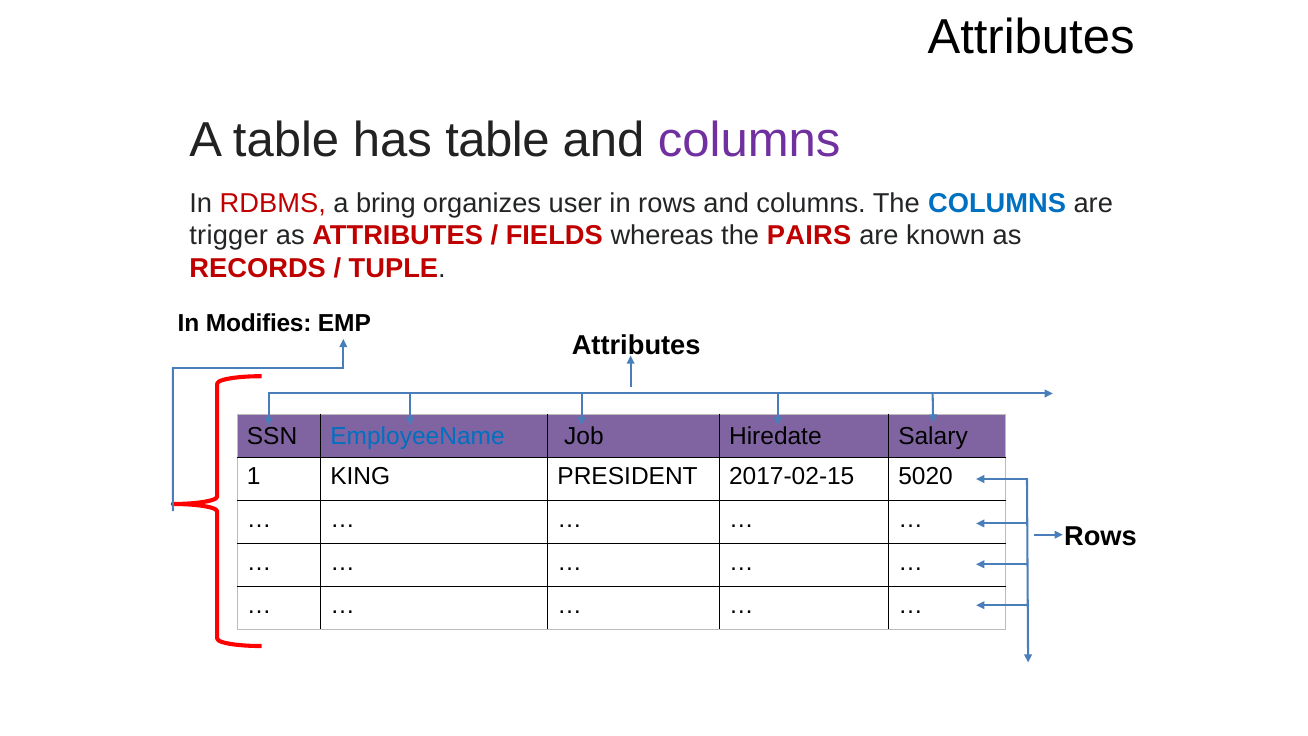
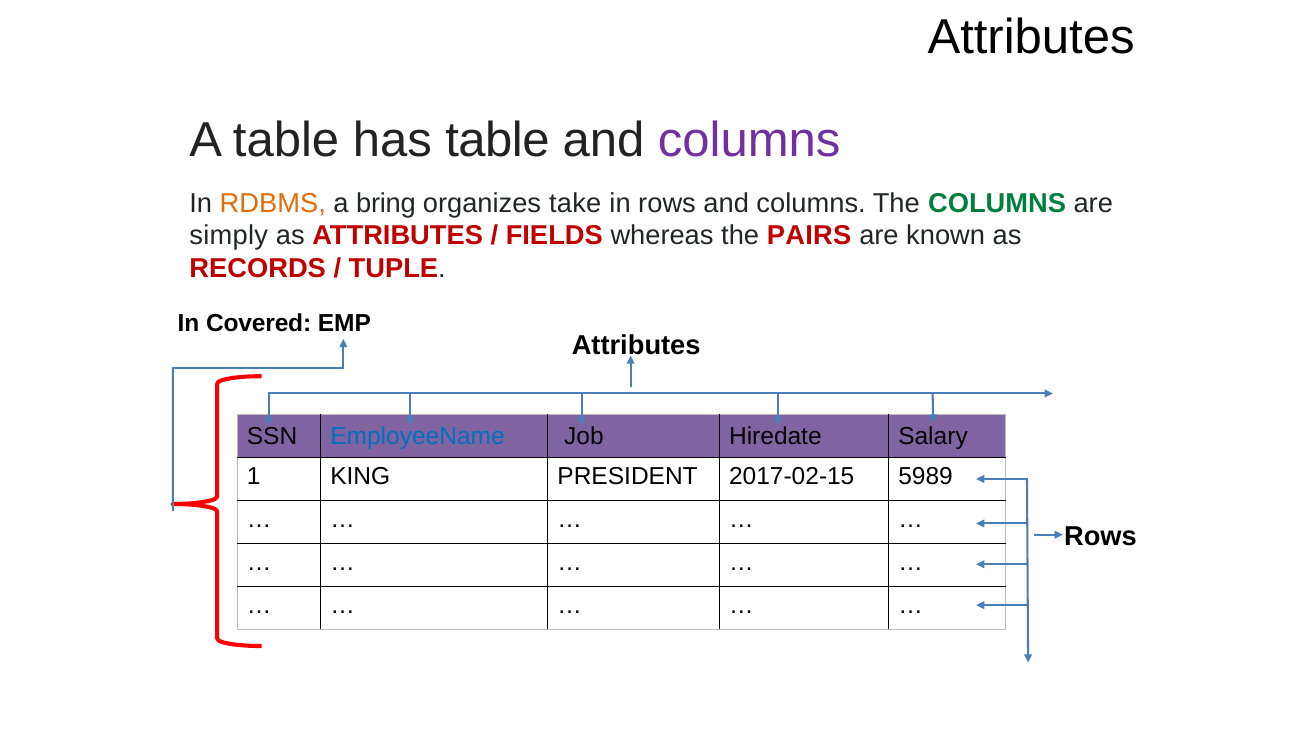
RDBMS colour: red -> orange
user: user -> take
COLUMNS at (997, 203) colour: blue -> green
trigger: trigger -> simply
Modifies: Modifies -> Covered
5020: 5020 -> 5989
